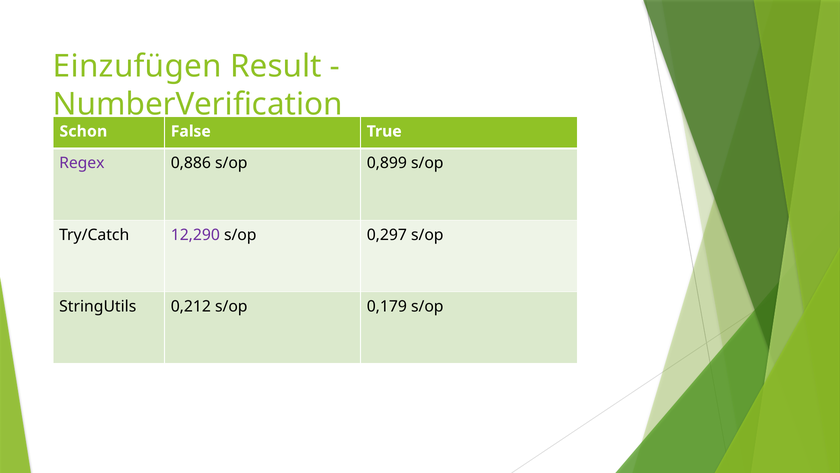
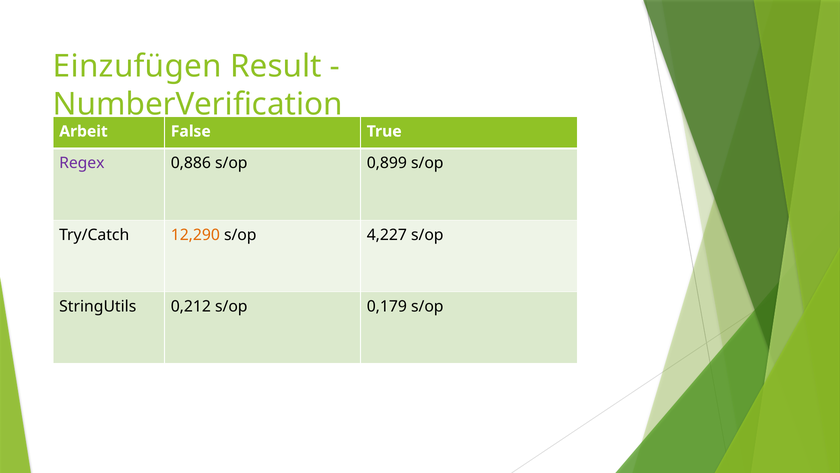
Schon: Schon -> Arbeit
12,290 colour: purple -> orange
0,297: 0,297 -> 4,227
